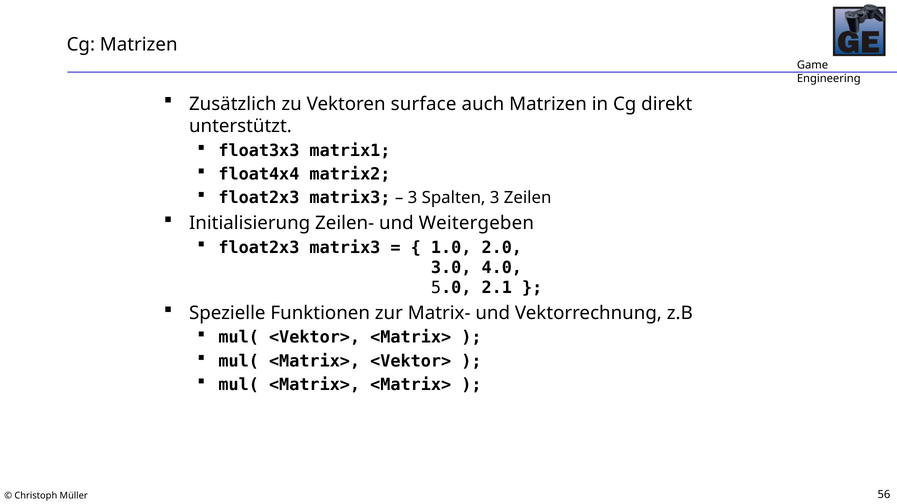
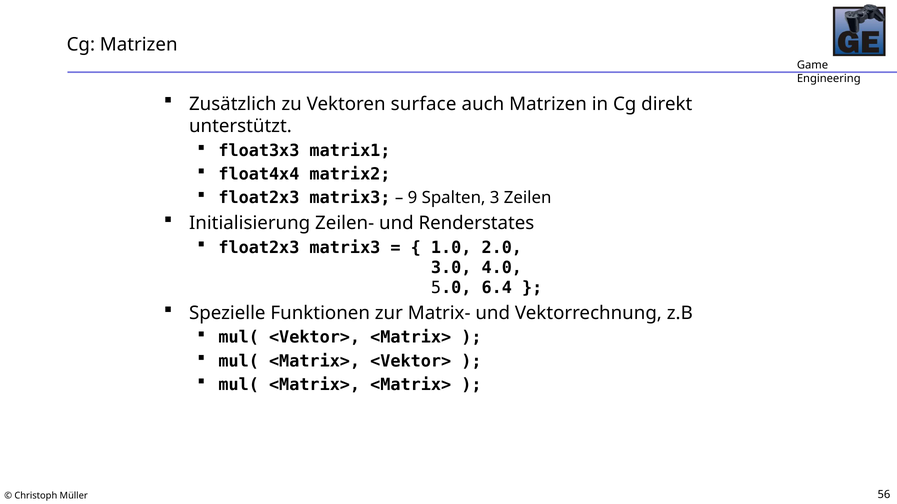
3 at (413, 198): 3 -> 9
Weitergeben: Weitergeben -> Renderstates
2.1: 2.1 -> 6.4
